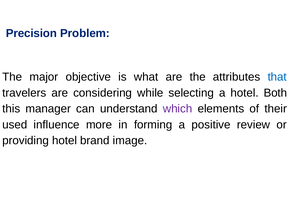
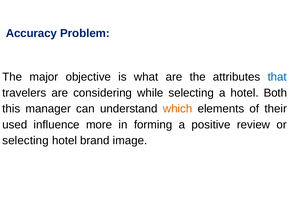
Precision: Precision -> Accuracy
which colour: purple -> orange
providing at (26, 141): providing -> selecting
